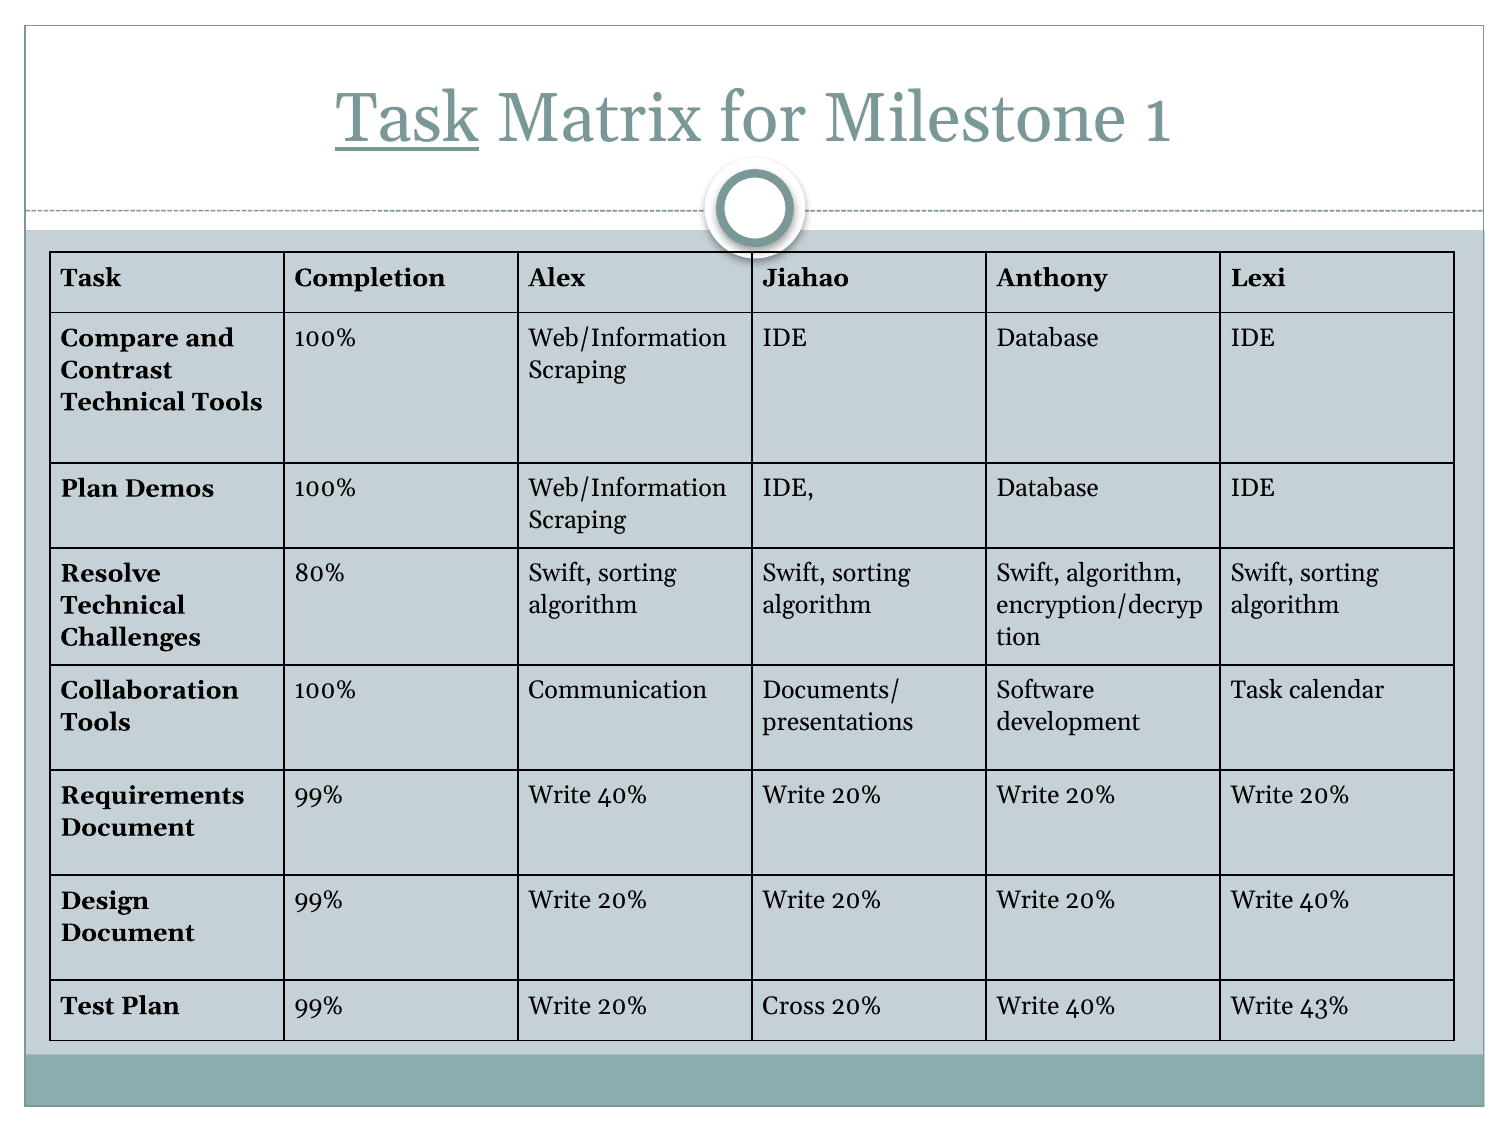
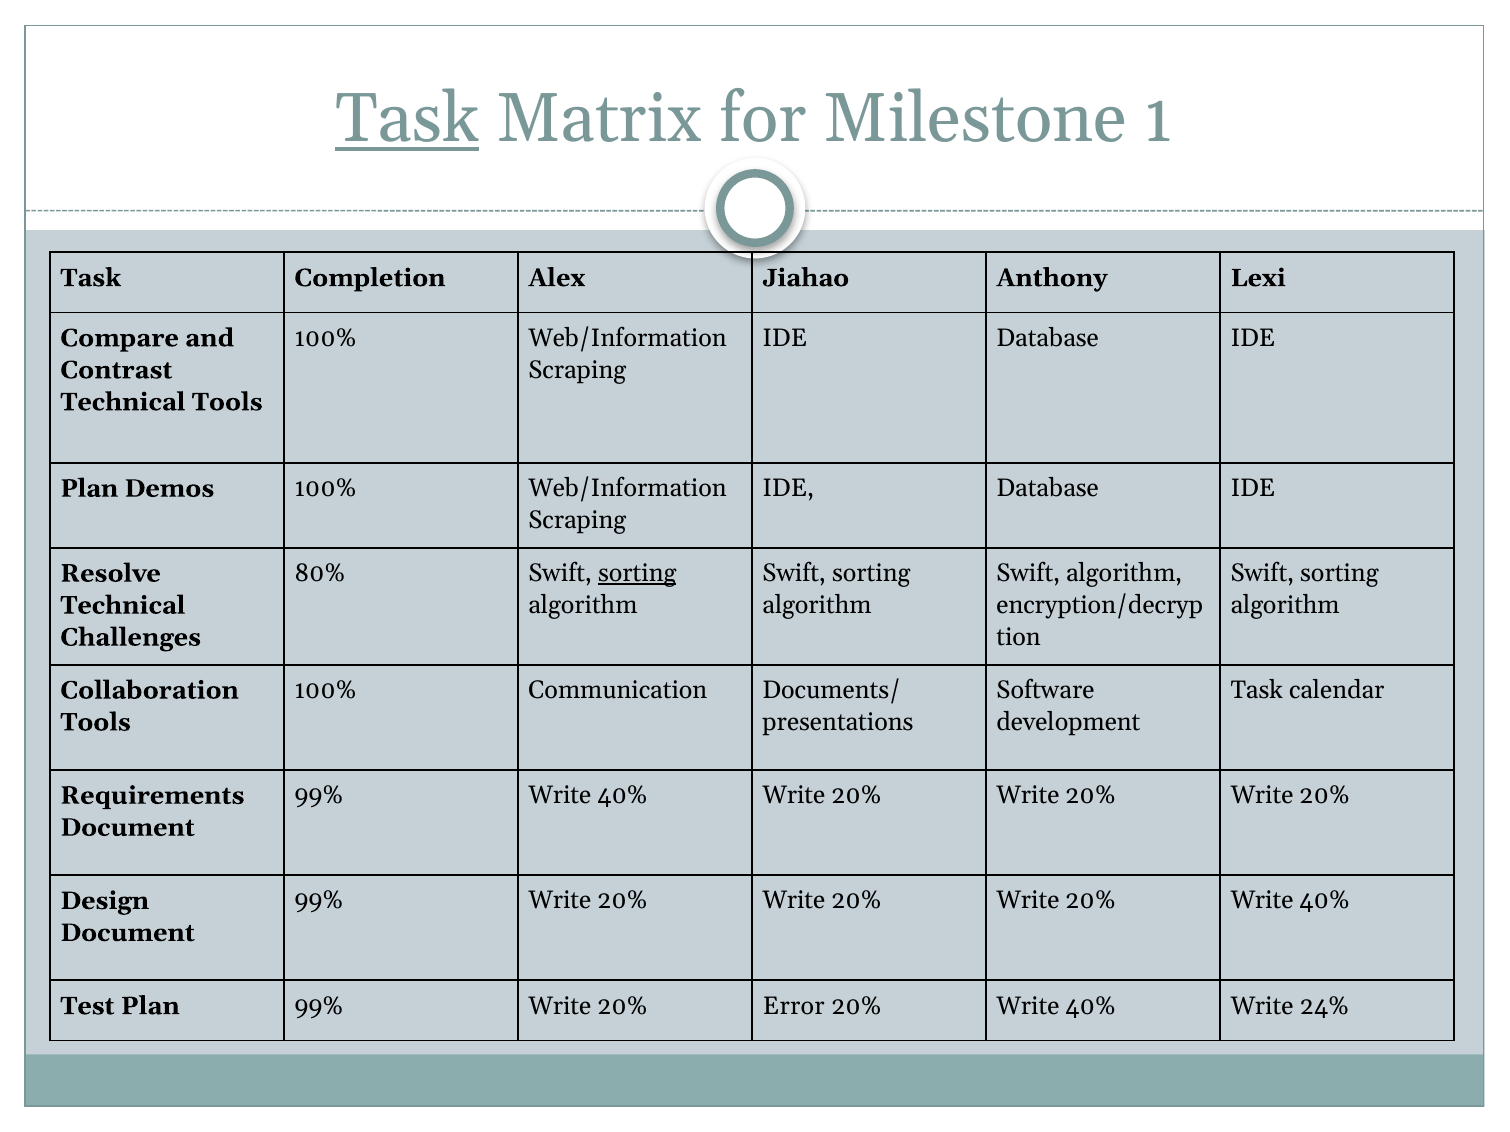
sorting at (637, 574) underline: none -> present
Cross: Cross -> Error
43%: 43% -> 24%
